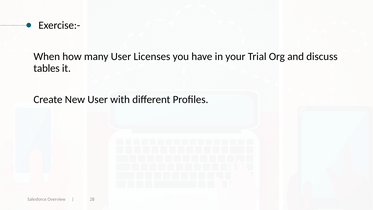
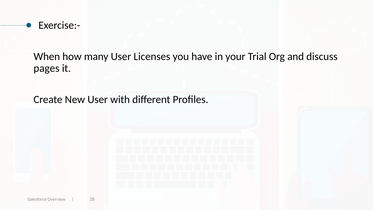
tables: tables -> pages
